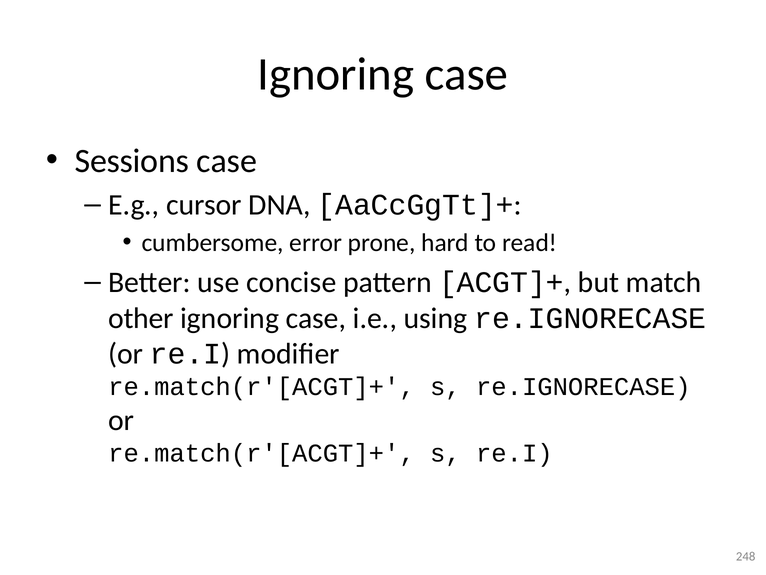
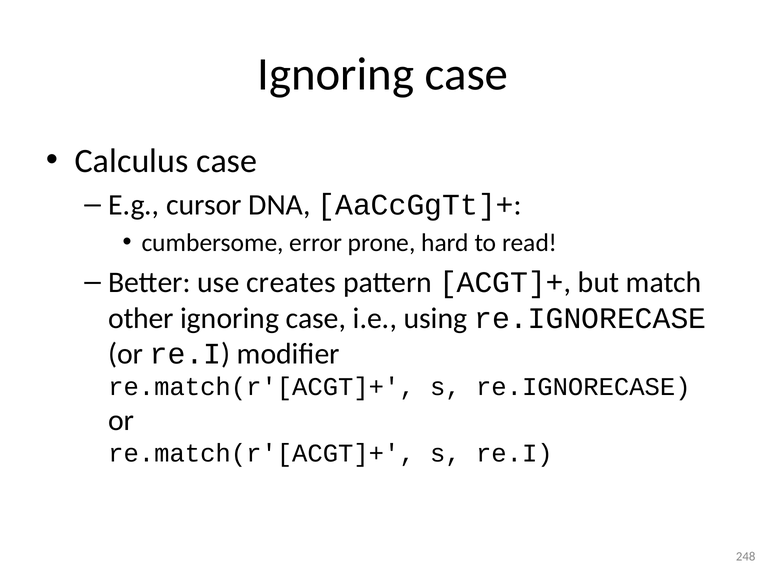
Sessions: Sessions -> Calculus
concise: concise -> creates
